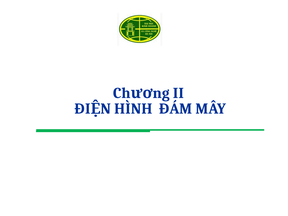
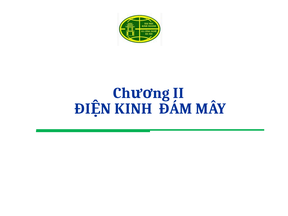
HÌNH: HÌNH -> KINH
